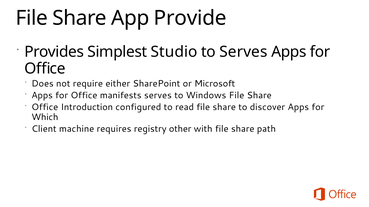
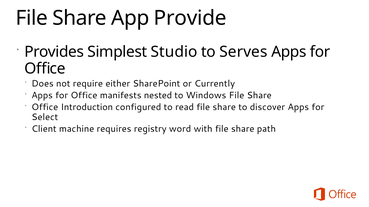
Microsoft: Microsoft -> Currently
manifests serves: serves -> nested
Which: Which -> Select
other: other -> word
